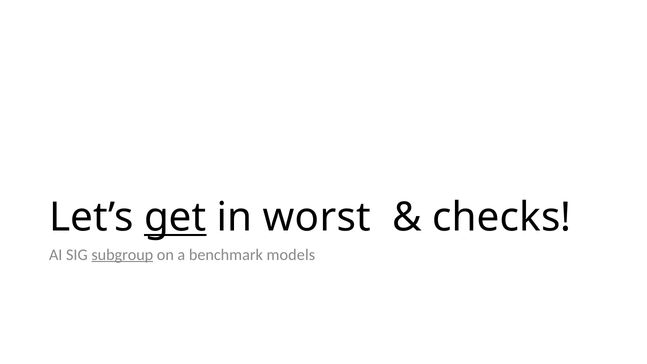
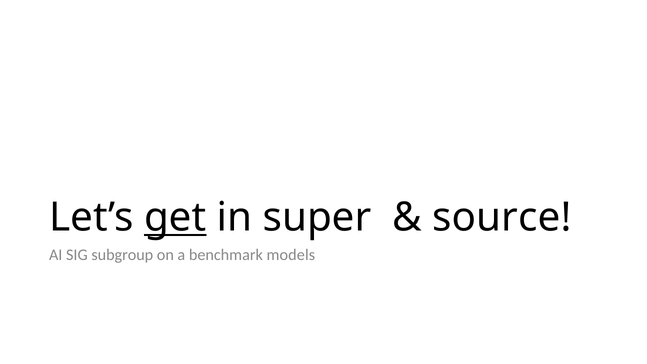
worst: worst -> super
checks: checks -> source
subgroup underline: present -> none
